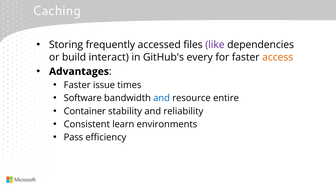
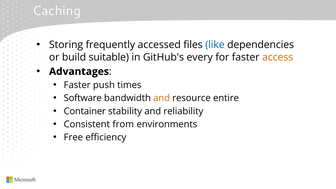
like colour: purple -> blue
interact: interact -> suitable
issue: issue -> push
and at (162, 98) colour: blue -> orange
learn: learn -> from
Pass: Pass -> Free
